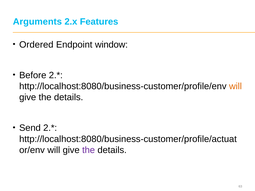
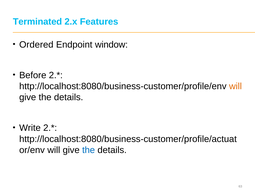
Arguments: Arguments -> Terminated
Send: Send -> Write
the at (89, 150) colour: purple -> blue
